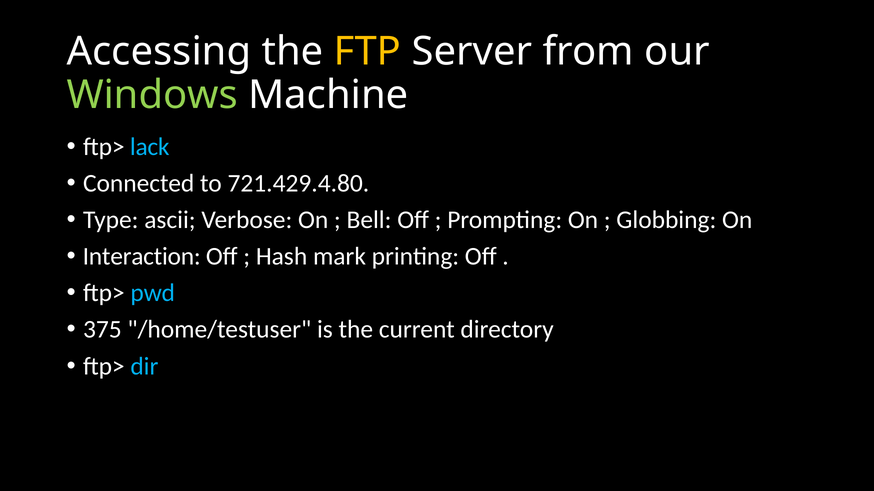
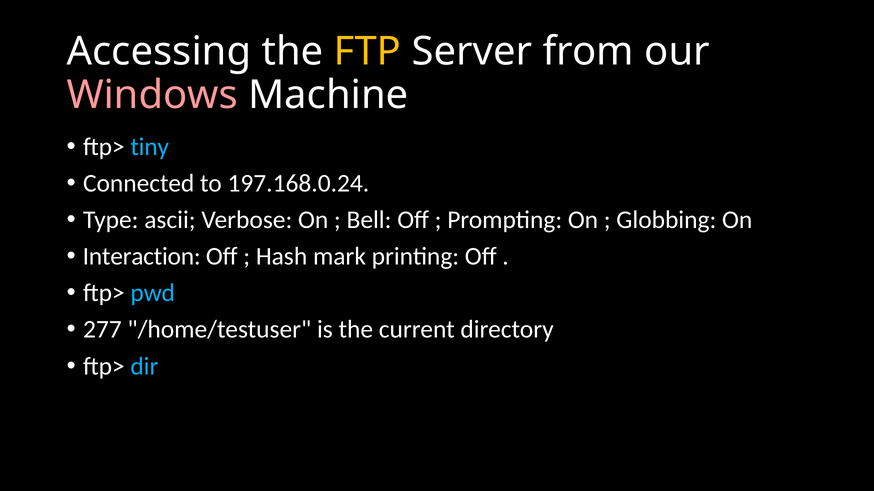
Windows colour: light green -> pink
lack: lack -> tiny
721.429.4.80: 721.429.4.80 -> 197.168.0.24
375: 375 -> 277
